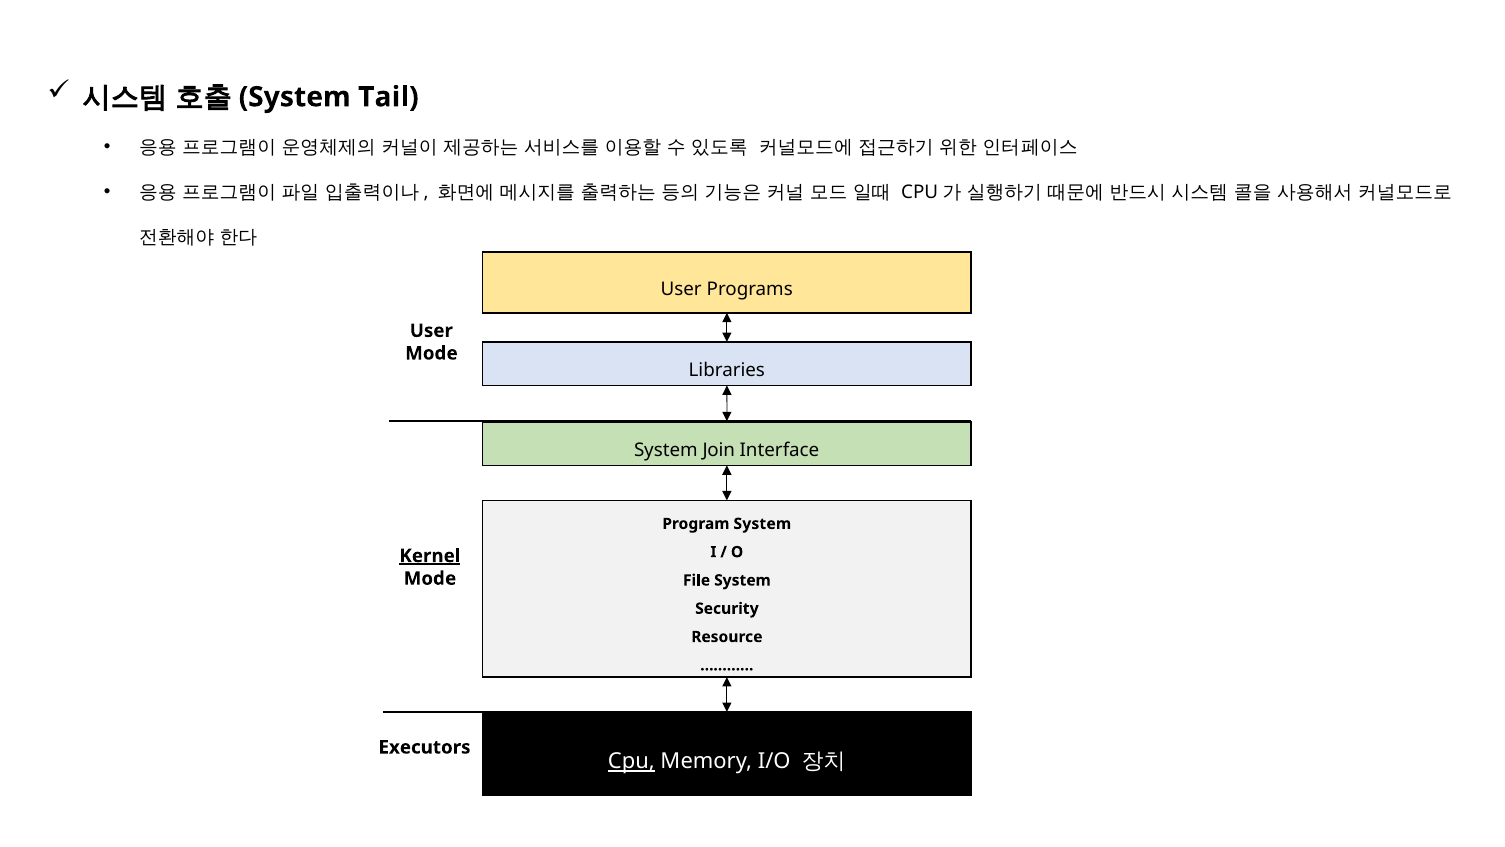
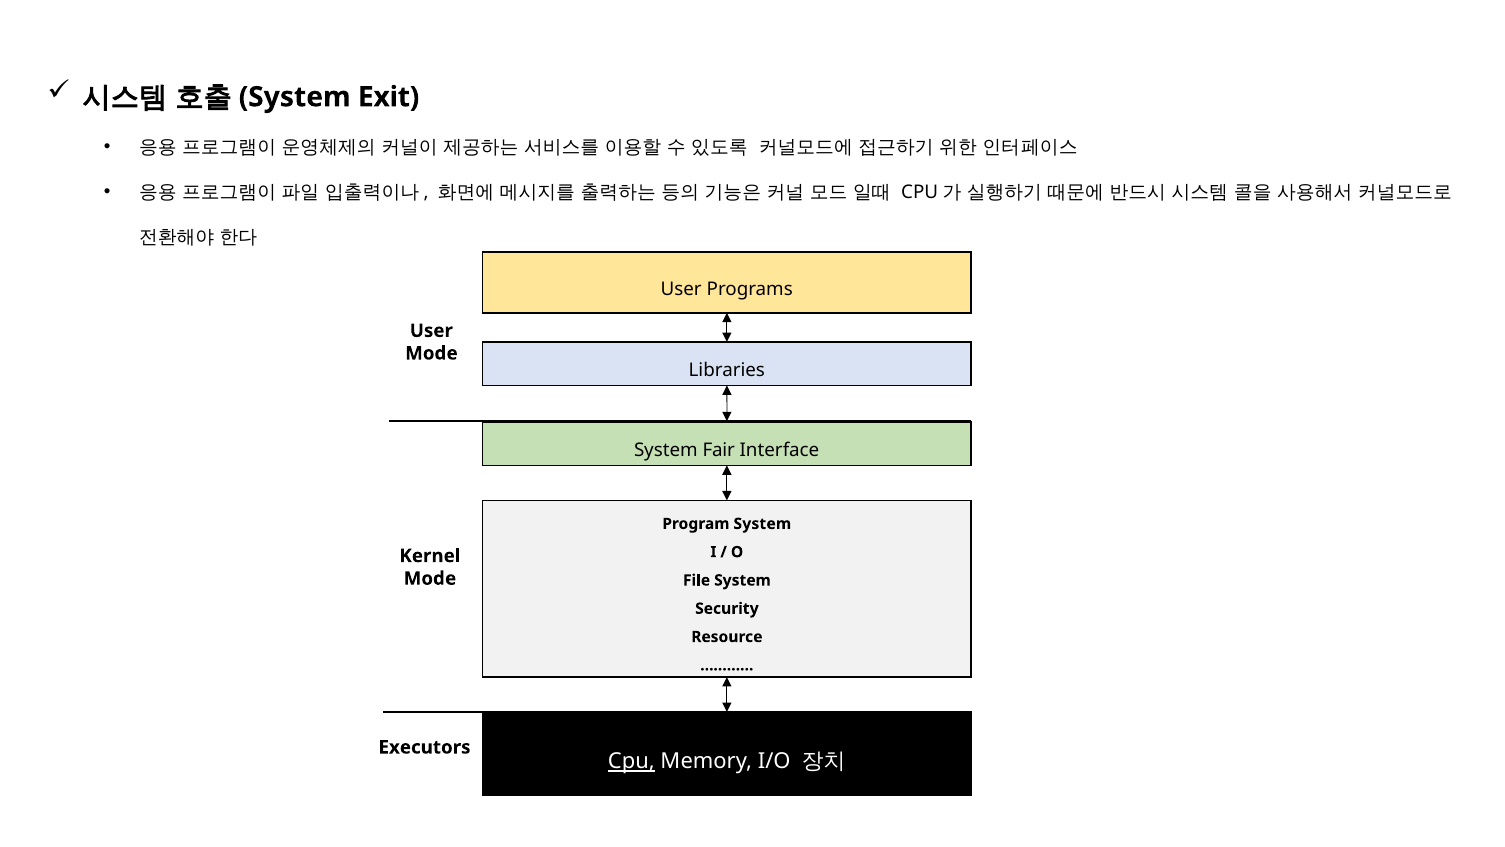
Tail: Tail -> Exit
Join: Join -> Fair
Kernel underline: present -> none
